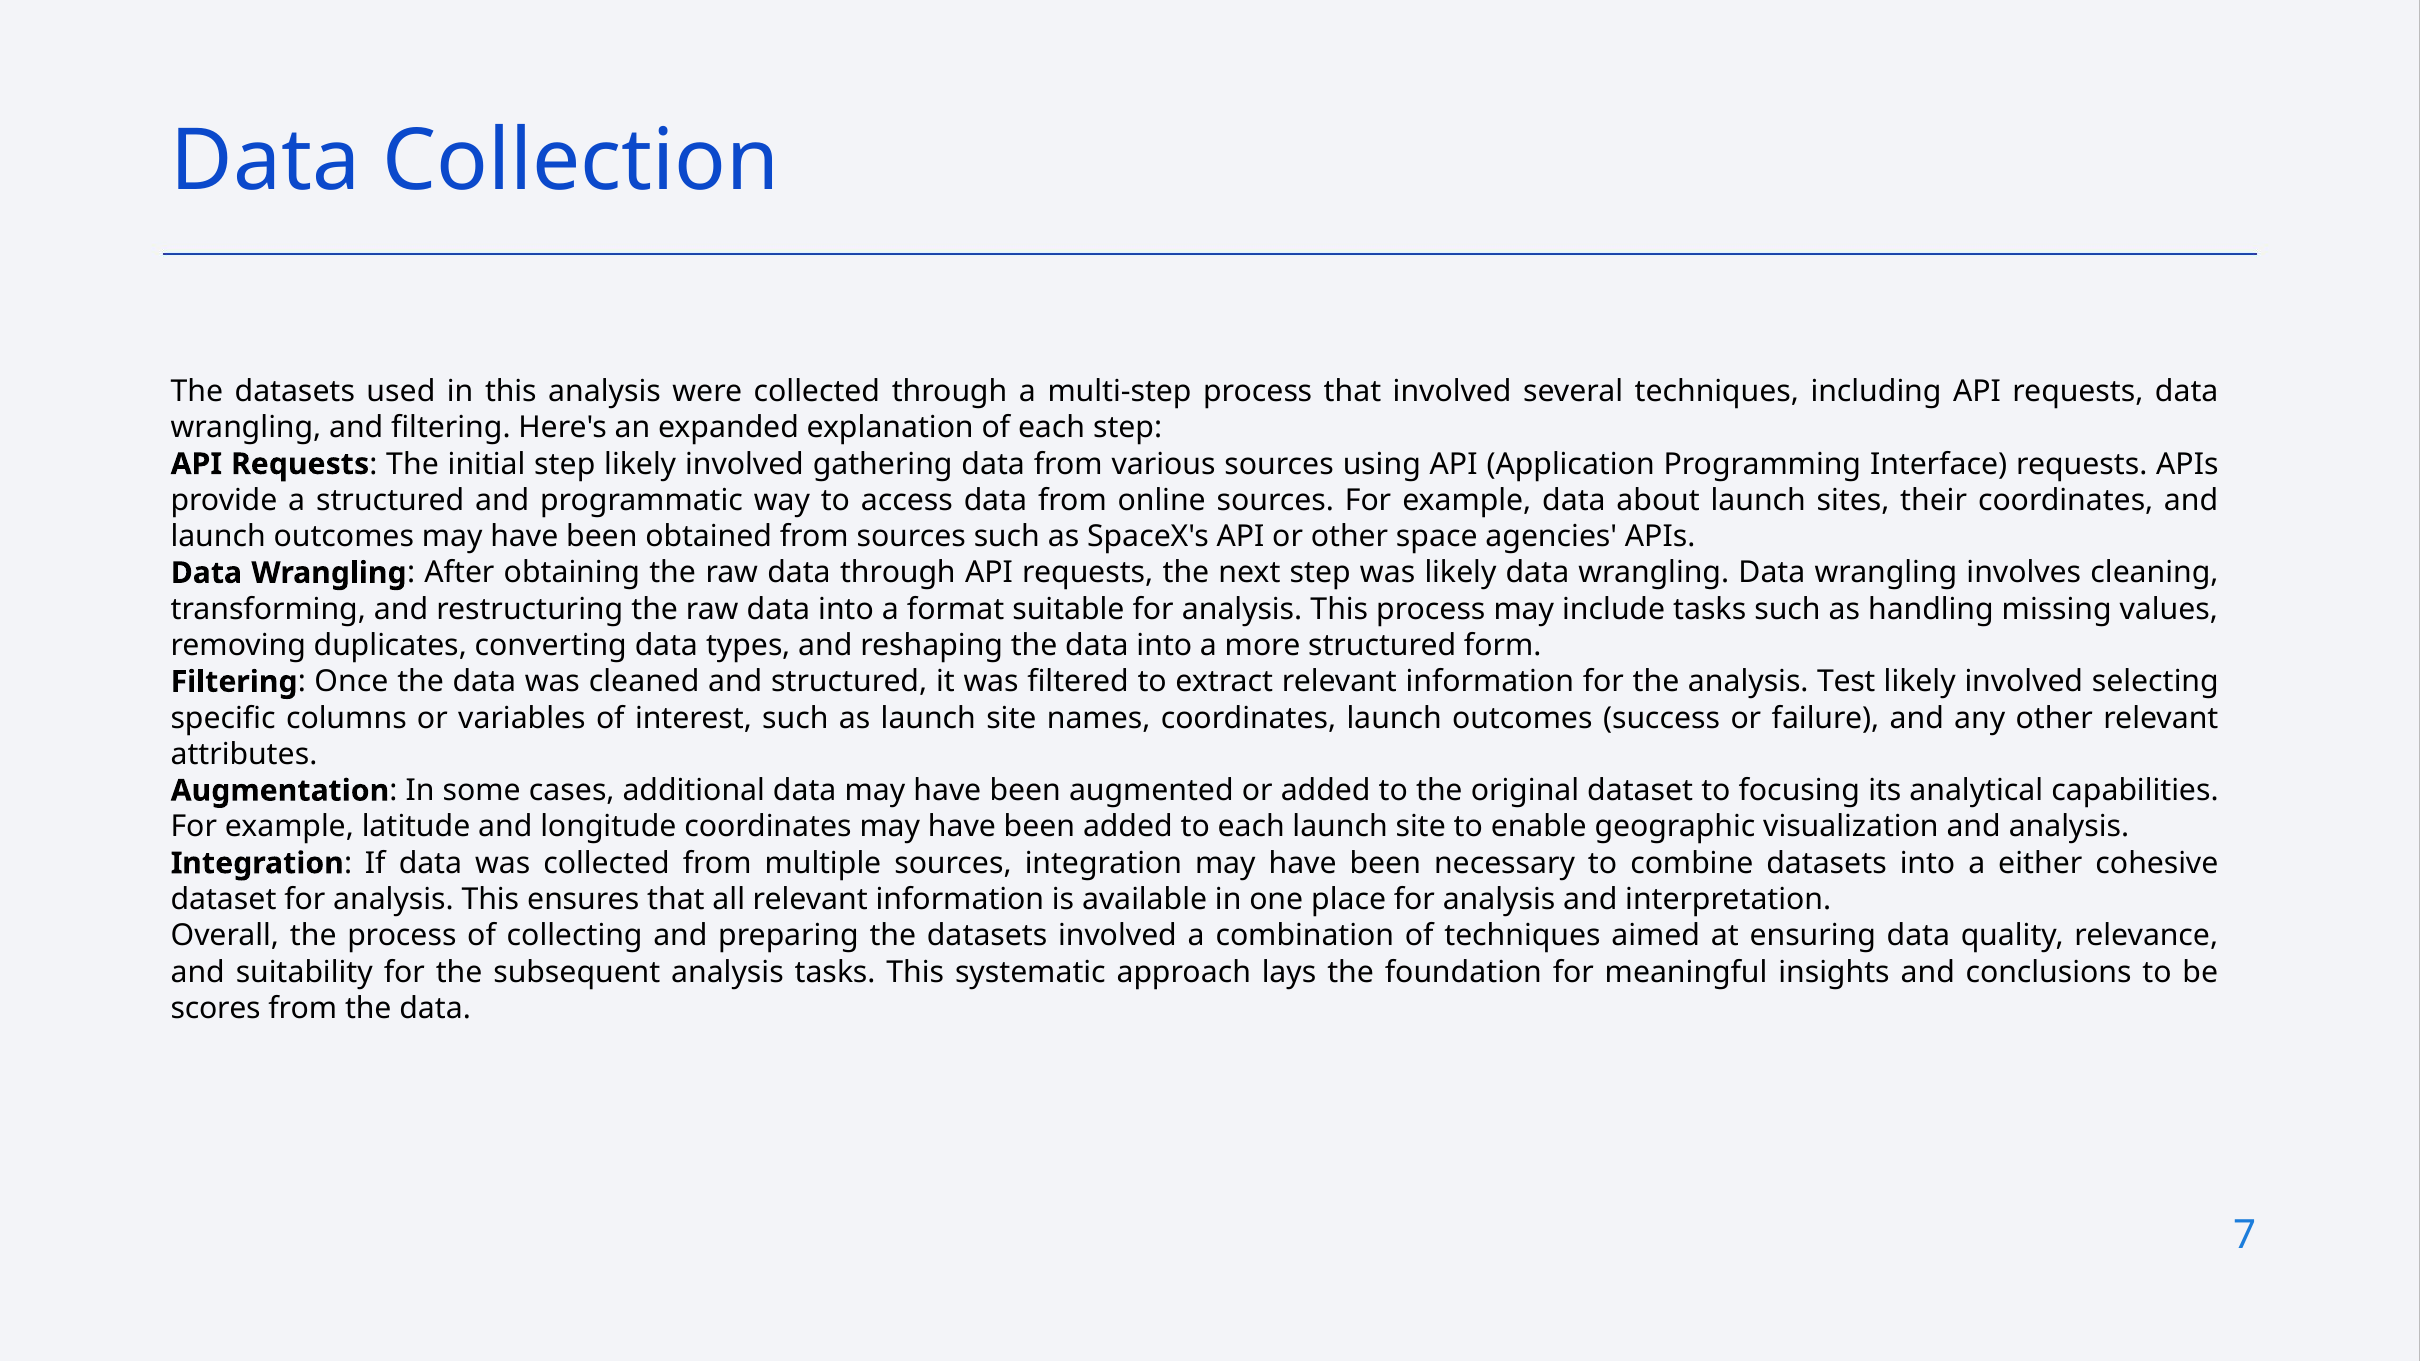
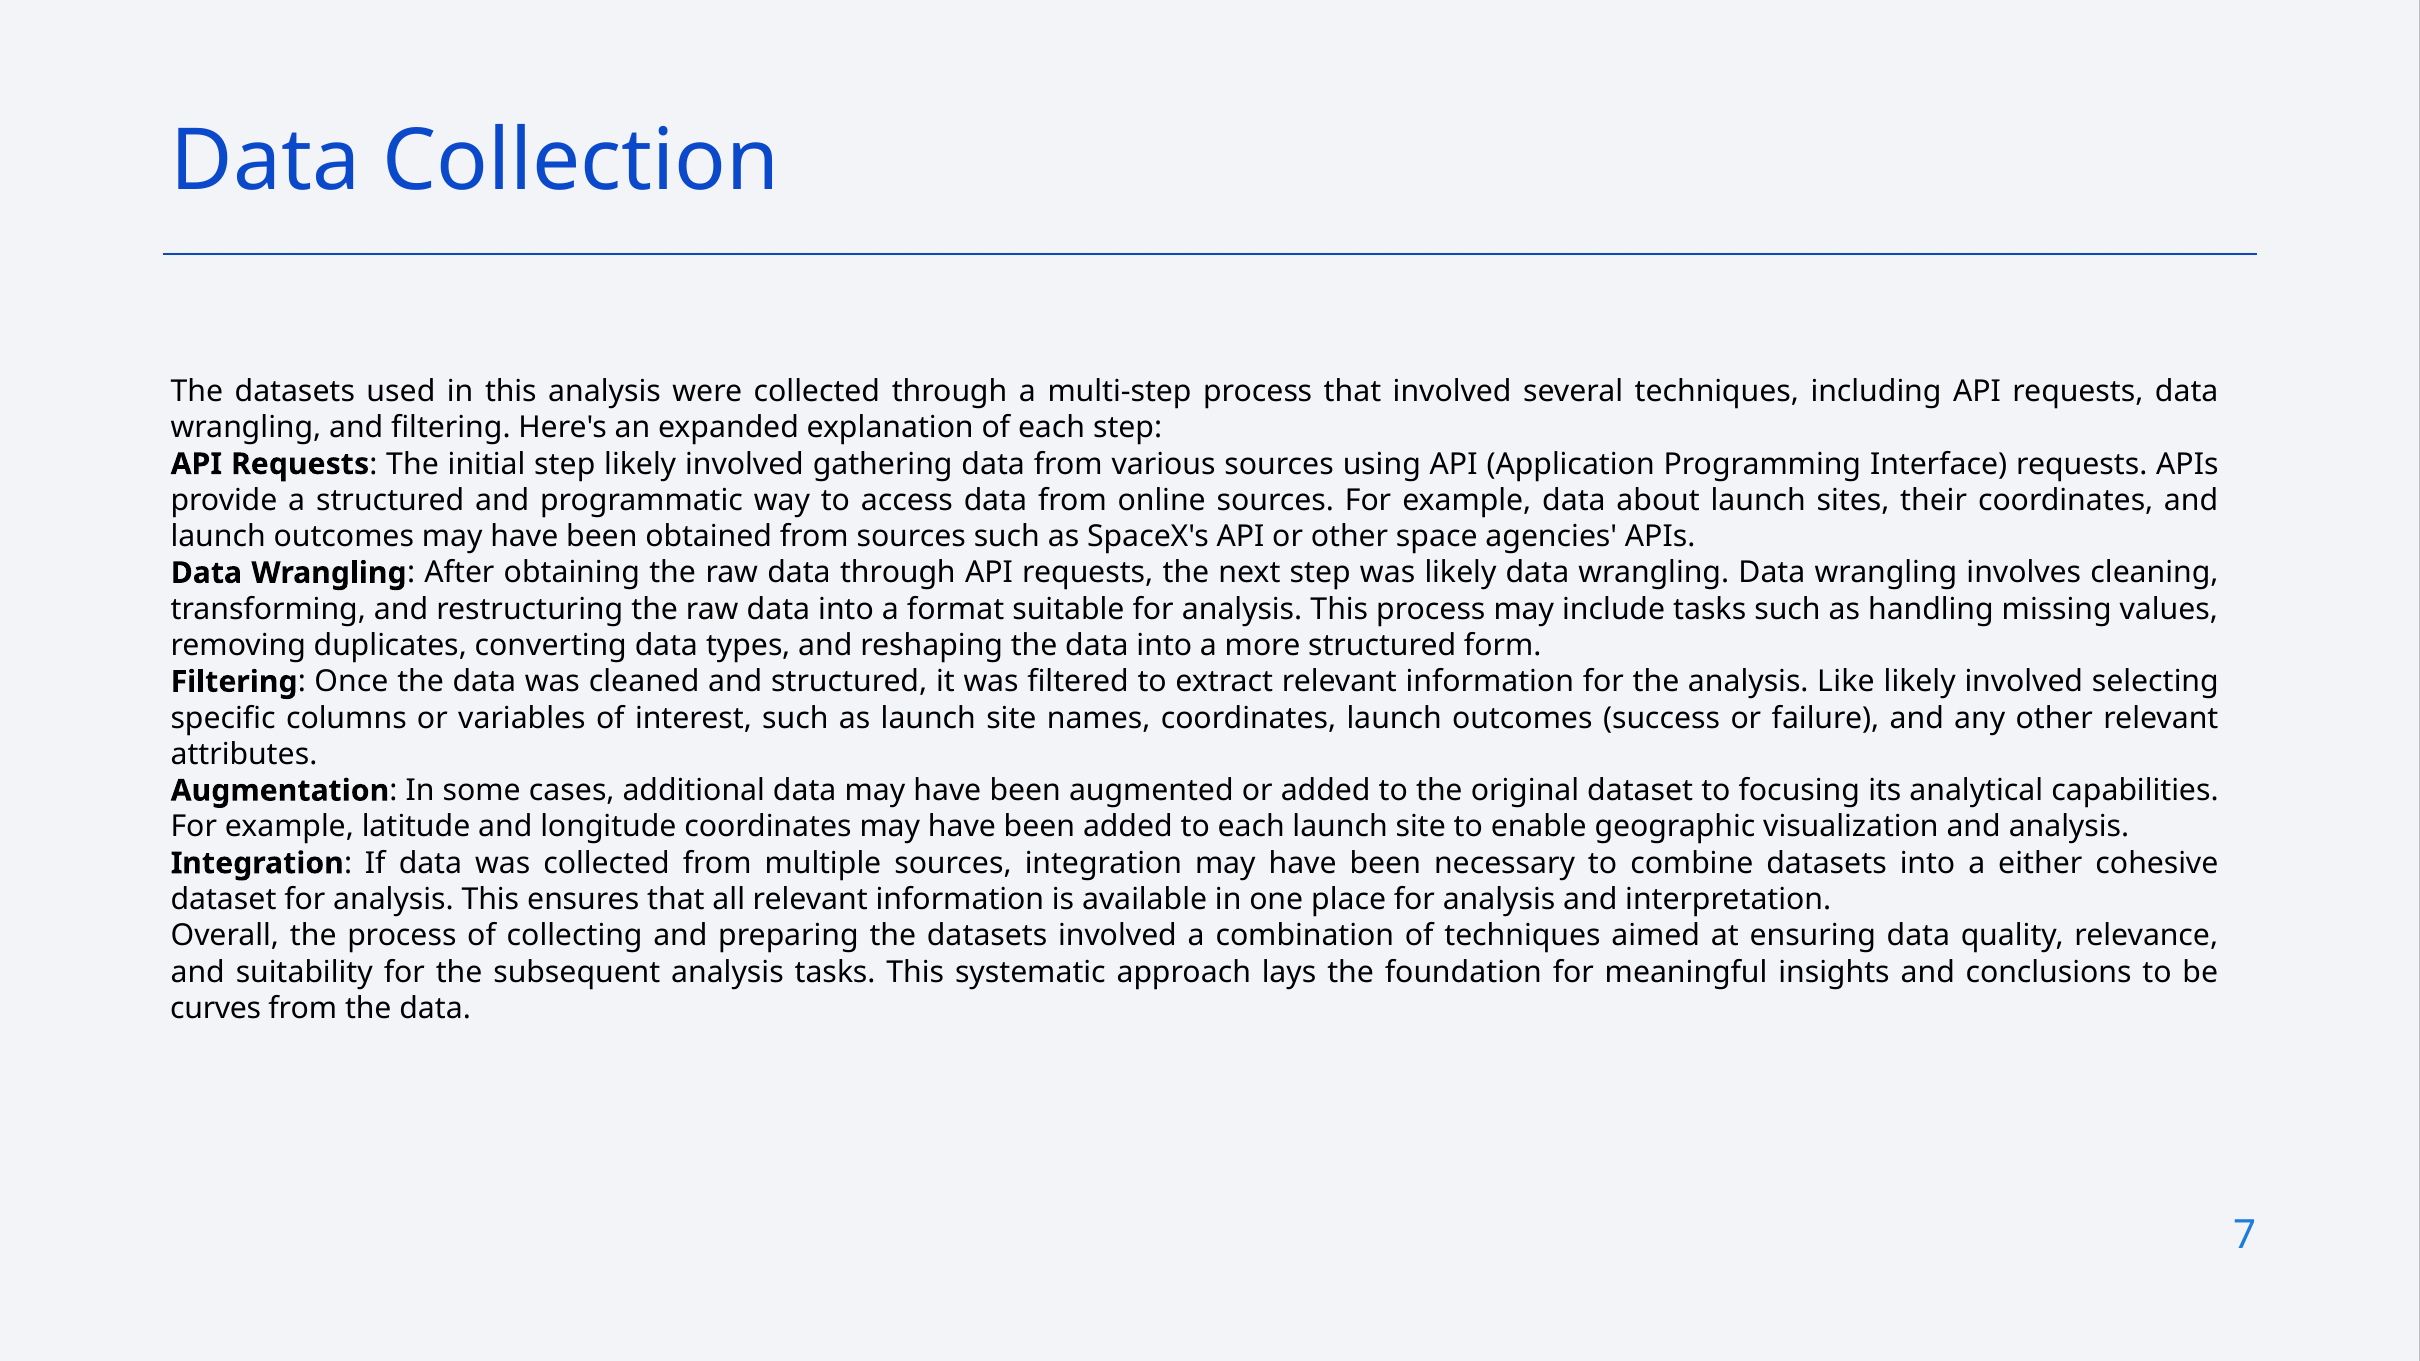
Test: Test -> Like
scores: scores -> curves
